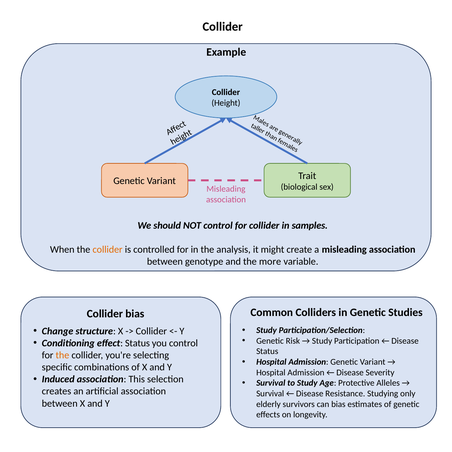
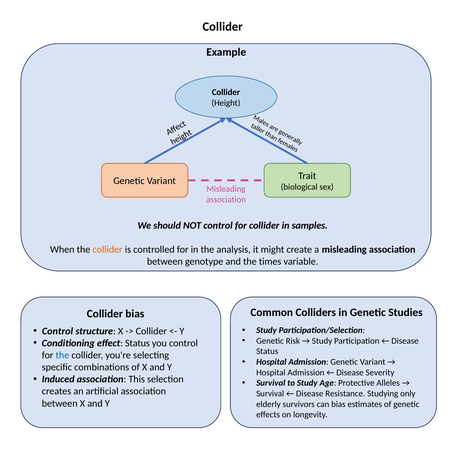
more: more -> times
Change at (58, 331): Change -> Control
the at (62, 355) colour: orange -> blue
